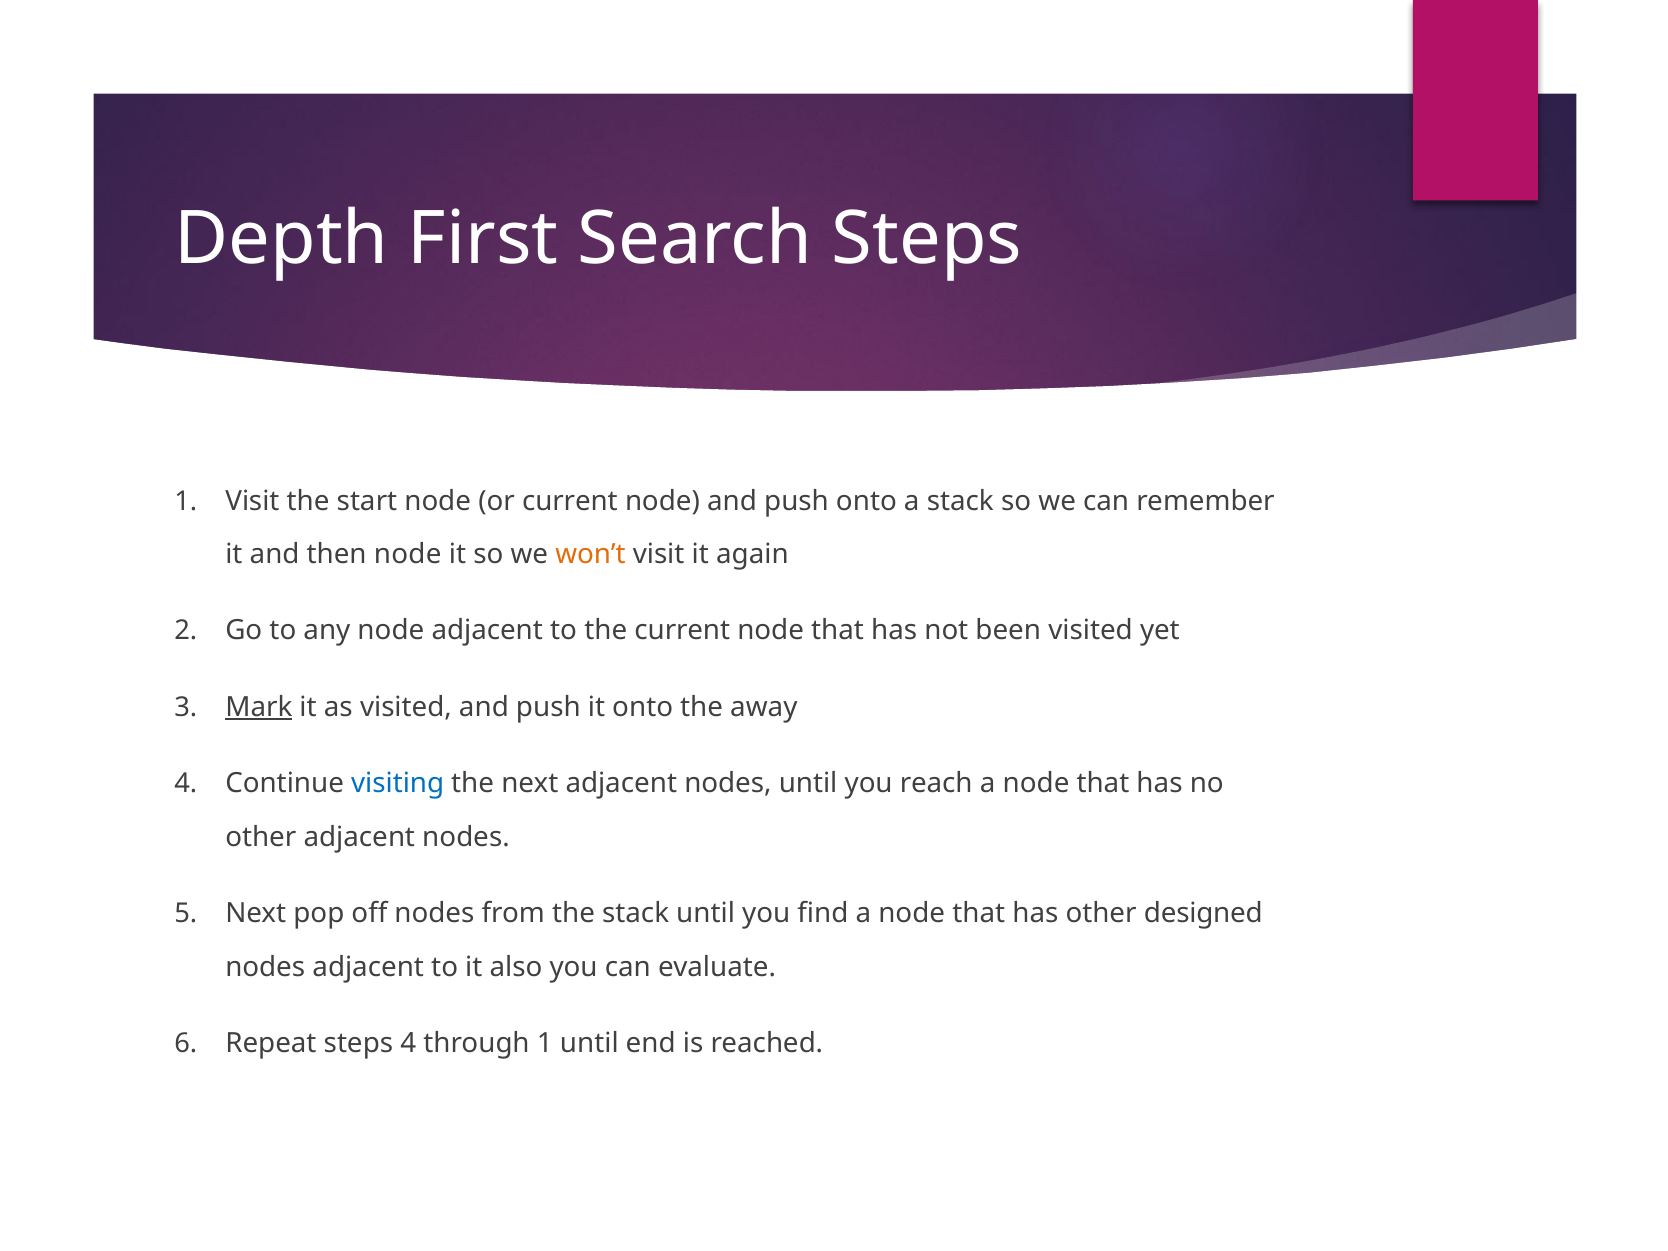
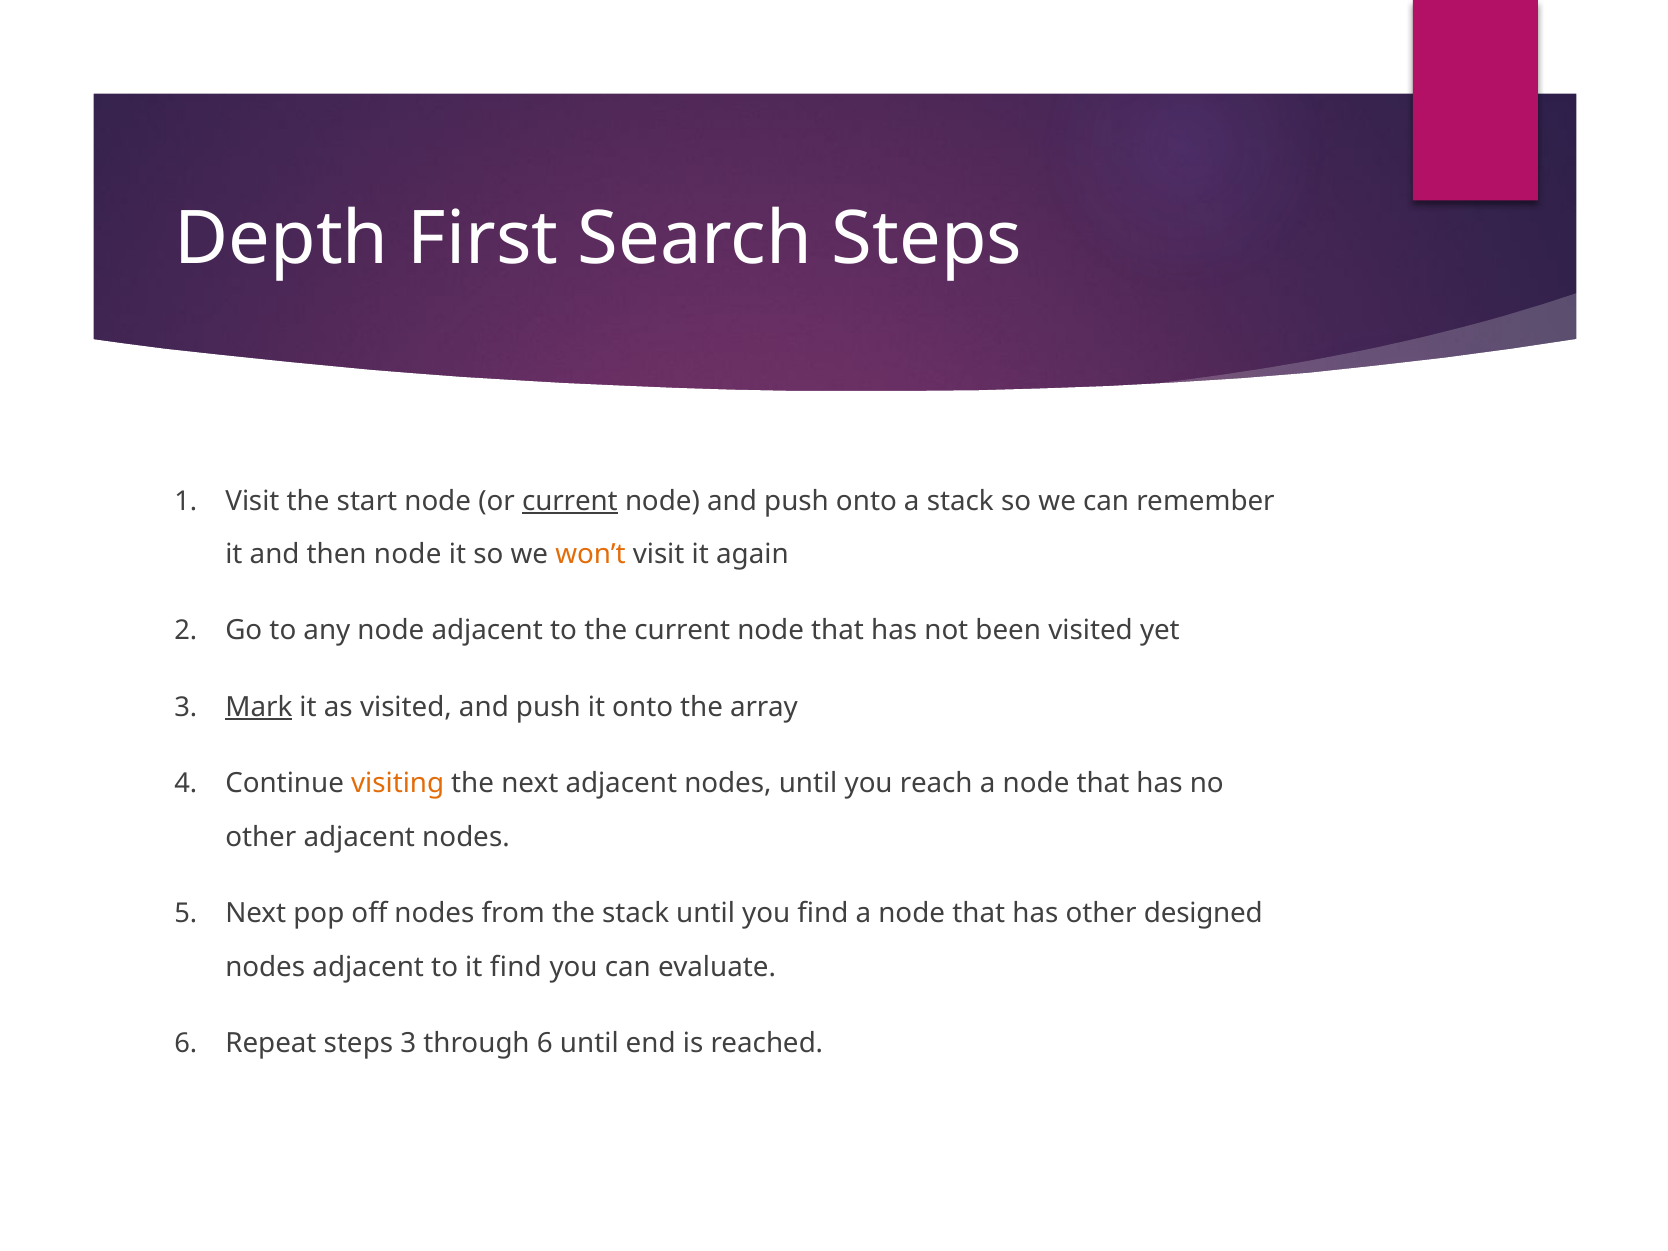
current at (570, 501) underline: none -> present
away: away -> array
visiting colour: blue -> orange
it also: also -> find
steps 4: 4 -> 3
through 1: 1 -> 6
